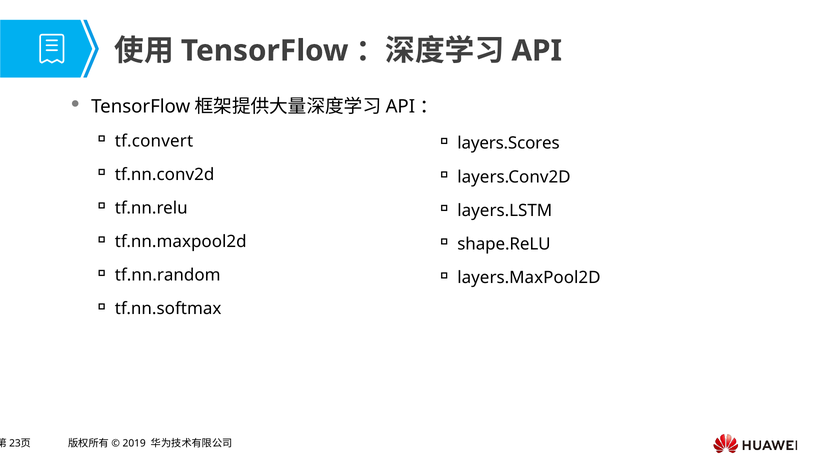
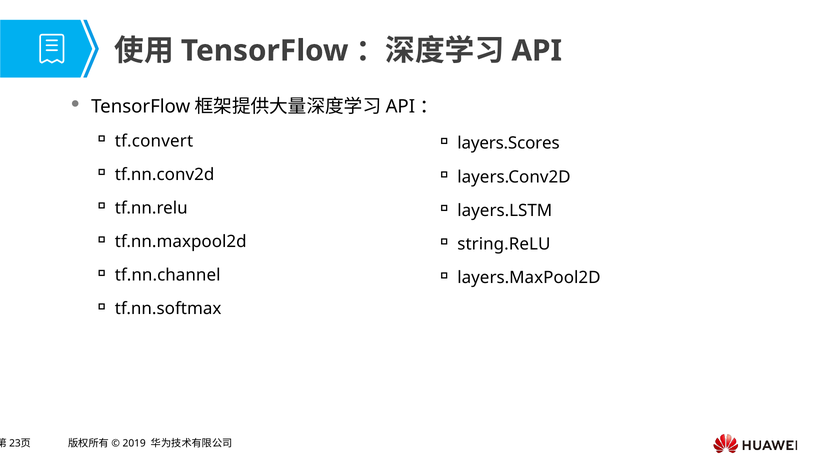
shape.ReLU: shape.ReLU -> string.ReLU
tf.nn.random: tf.nn.random -> tf.nn.channel
